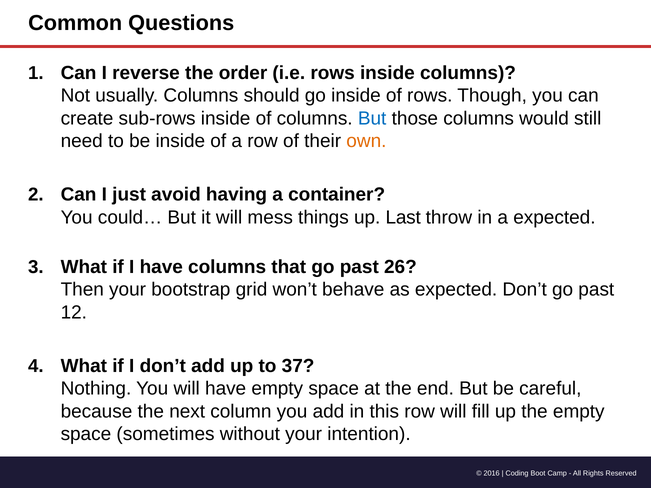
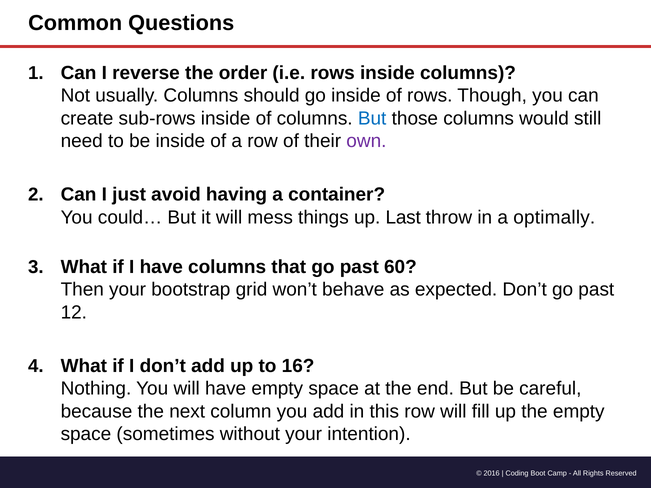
own colour: orange -> purple
a expected: expected -> optimally
26: 26 -> 60
37: 37 -> 16
